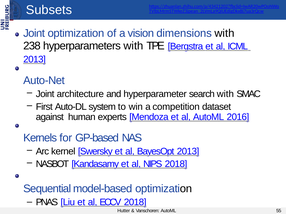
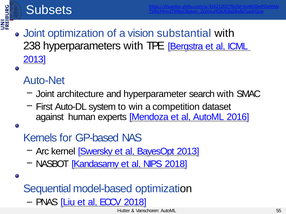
dimensions: dimensions -> substantial
